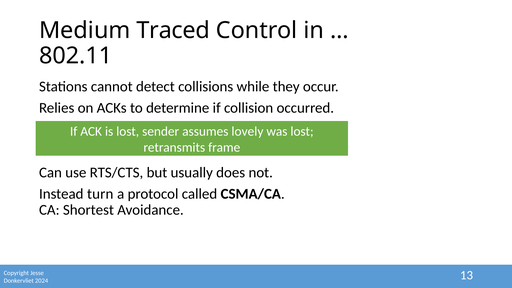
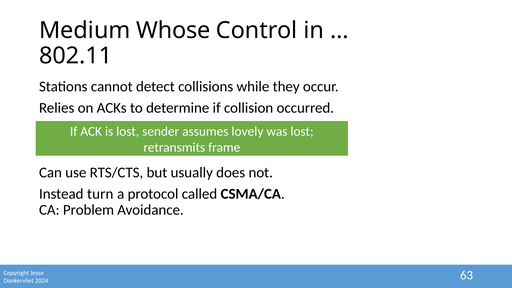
Traced: Traced -> Whose
Shortest: Shortest -> Problem
13: 13 -> 63
